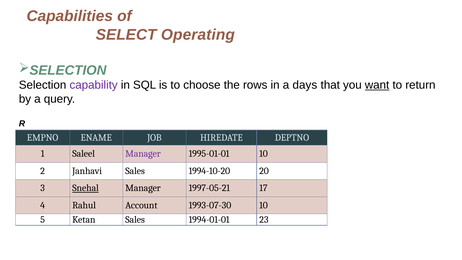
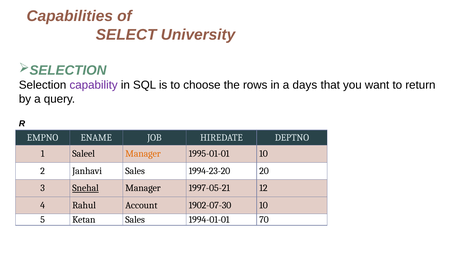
Operating: Operating -> University
want underline: present -> none
Manager at (143, 154) colour: purple -> orange
1994-10-20: 1994-10-20 -> 1994-23-20
17: 17 -> 12
1993-07-30: 1993-07-30 -> 1902-07-30
23: 23 -> 70
